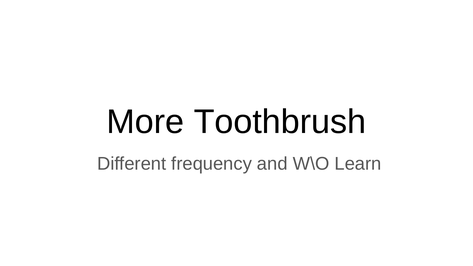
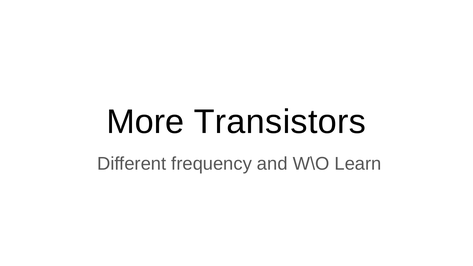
Toothbrush: Toothbrush -> Transistors
